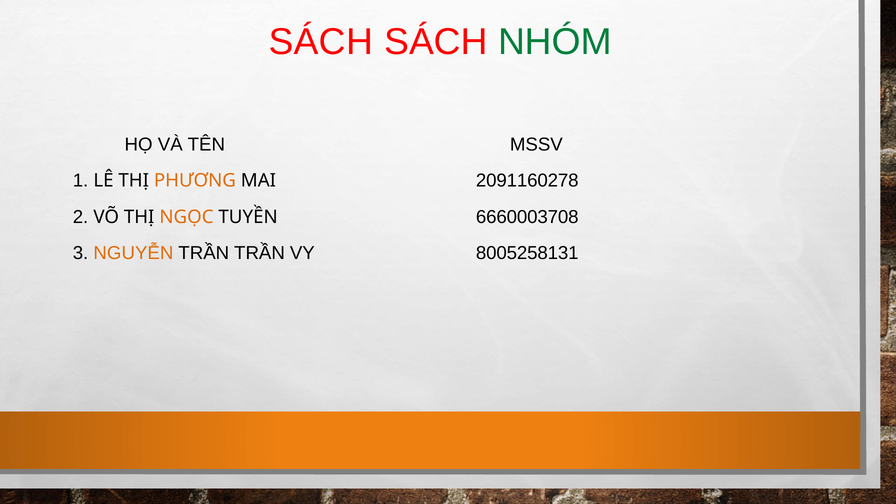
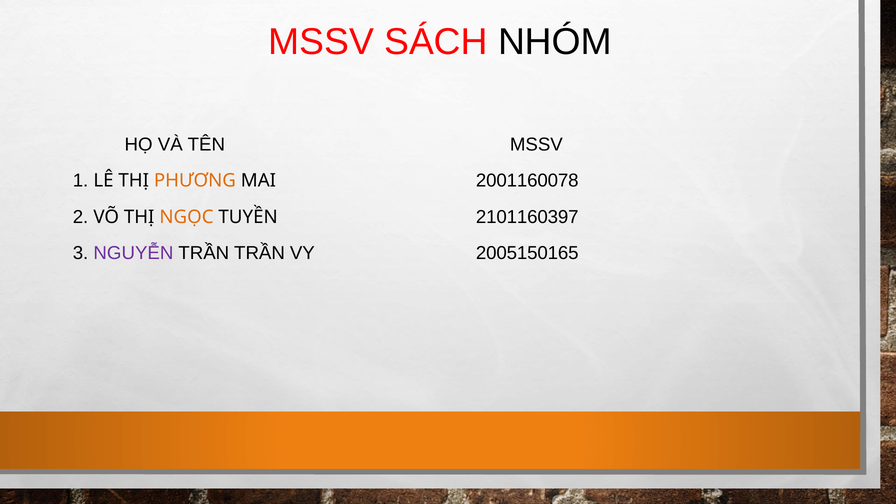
SÁCH at (321, 42): SÁCH -> MSSV
NHÓM colour: green -> black
2091160278: 2091160278 -> 2001160078
6660003708: 6660003708 -> 2101160397
NGUYỄN colour: orange -> purple
8005258131: 8005258131 -> 2005150165
